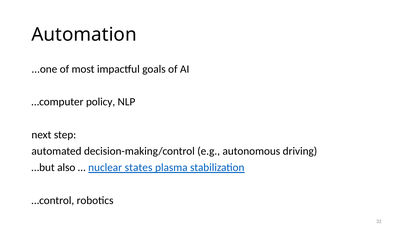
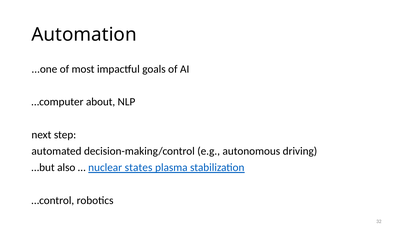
policy: policy -> about
